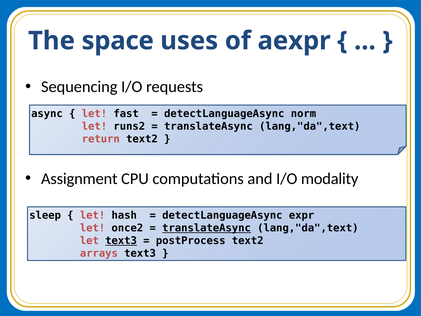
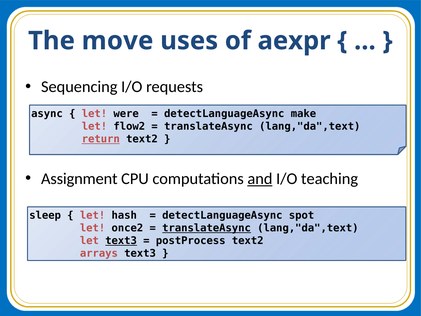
space: space -> move
fast: fast -> were
norm: norm -> make
runs2: runs2 -> flow2
return underline: none -> present
and underline: none -> present
modality: modality -> teaching
expr: expr -> spot
